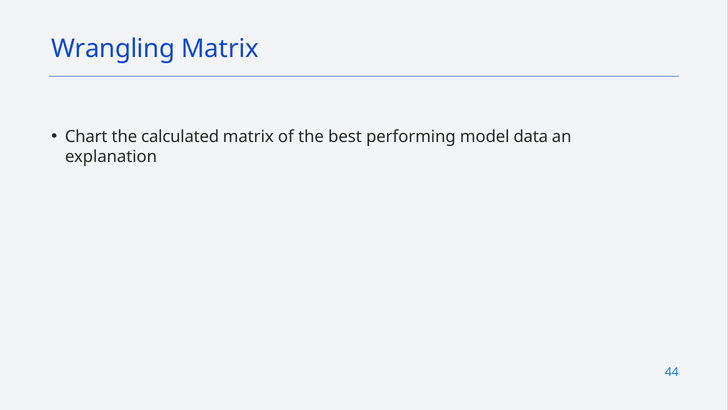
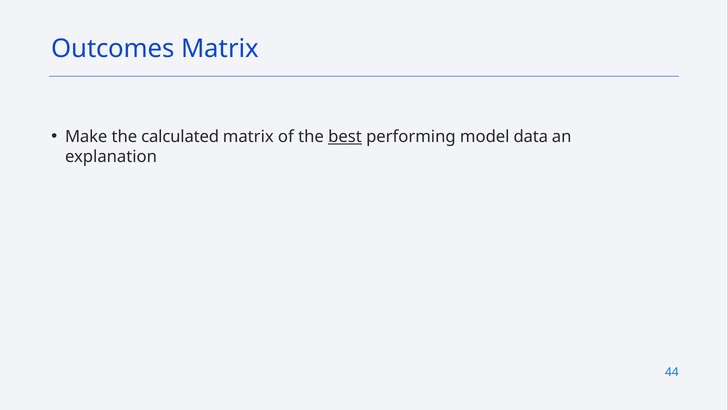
Wrangling: Wrangling -> Outcomes
Chart: Chart -> Make
best underline: none -> present
